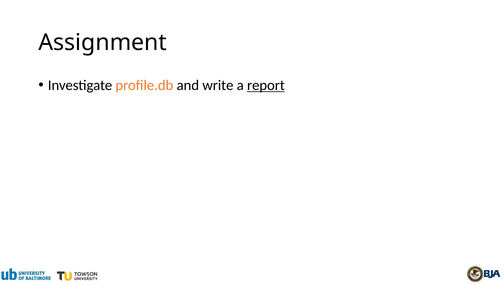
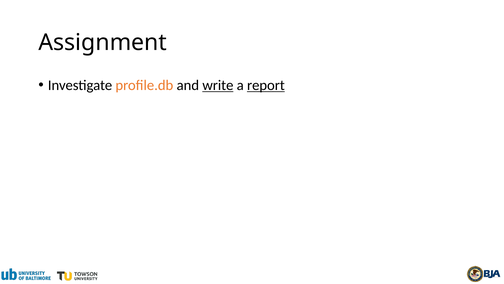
write underline: none -> present
